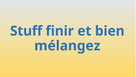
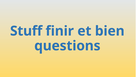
mélangez: mélangez -> questions
